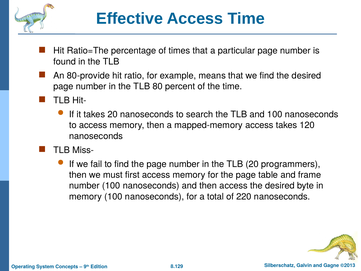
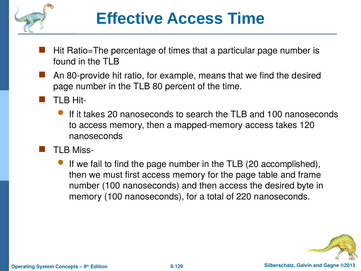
programmers: programmers -> accomplished
